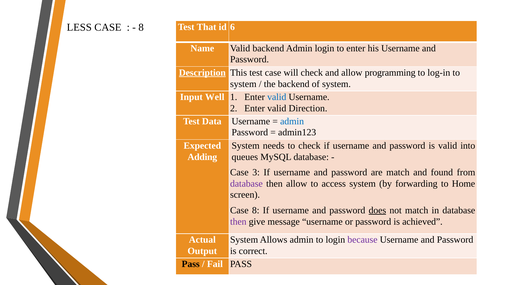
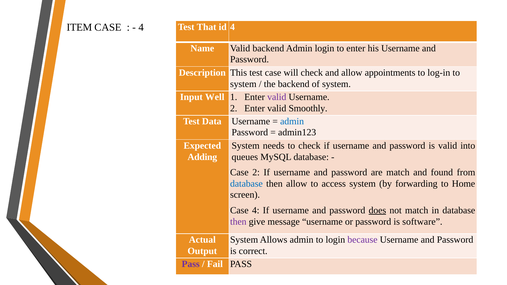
LESS: LESS -> ITEM
8 at (141, 28): 8 -> 4
id 6: 6 -> 4
Description underline: present -> none
programming: programming -> appointments
valid at (277, 97) colour: blue -> purple
Direction: Direction -> Smoothly
Case 3: 3 -> 2
database at (246, 184) colour: purple -> blue
Case 8: 8 -> 4
achieved: achieved -> software
Pass at (191, 264) colour: black -> purple
